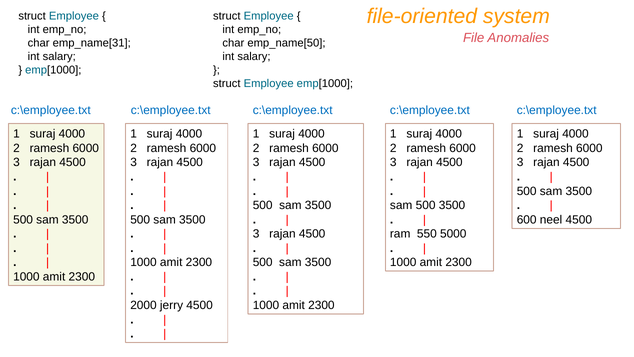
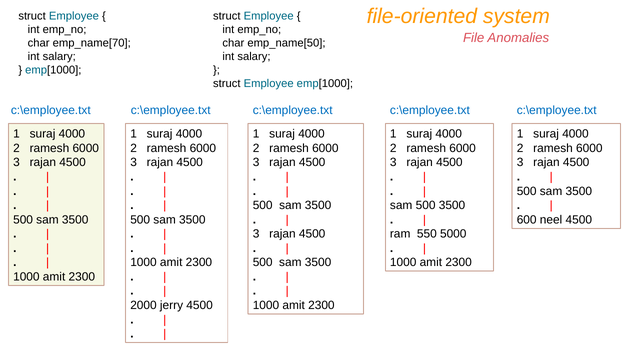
emp_name[31: emp_name[31 -> emp_name[70
